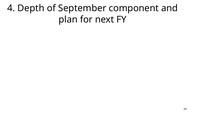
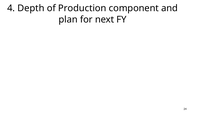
September: September -> Production
